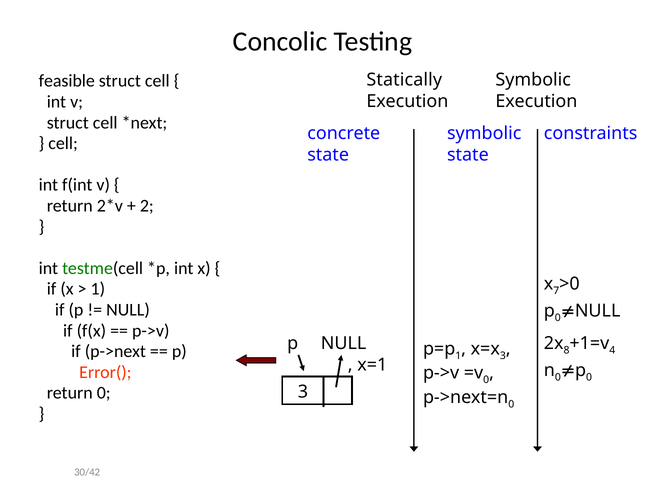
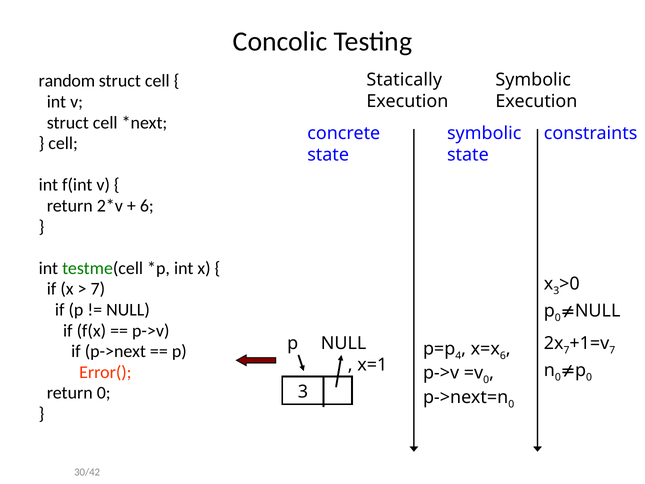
feasible: feasible -> random
2 at (147, 206): 2 -> 6
x 7: 7 -> 3
1 at (98, 289): 1 -> 7
8 at (567, 350): 8 -> 7
4 at (612, 350): 4 -> 7
1 at (458, 355): 1 -> 4
3 at (503, 355): 3 -> 6
